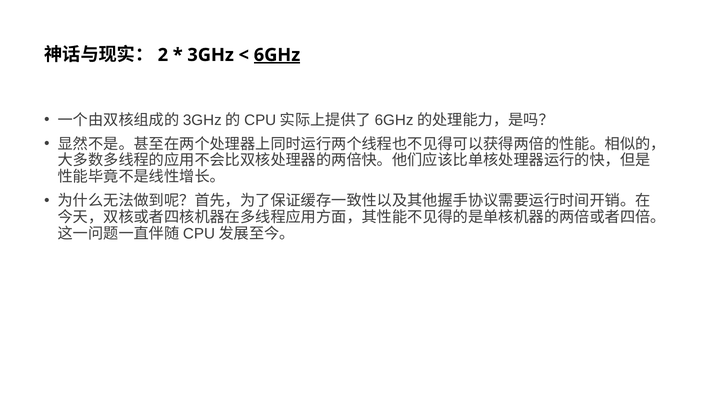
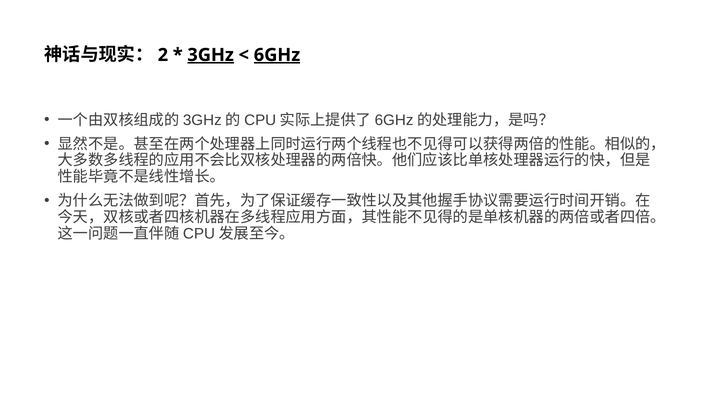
3GHz underline: none -> present
